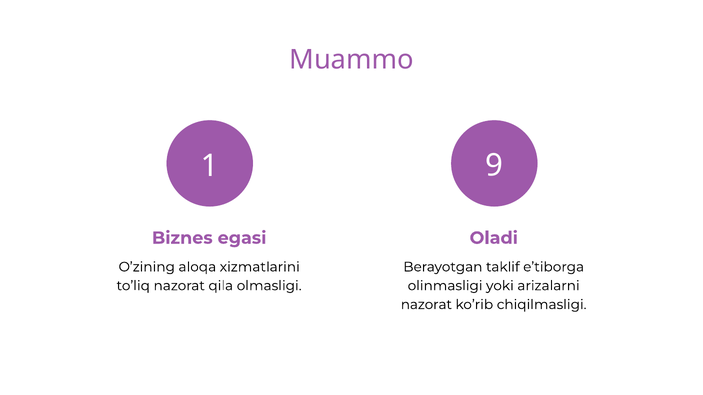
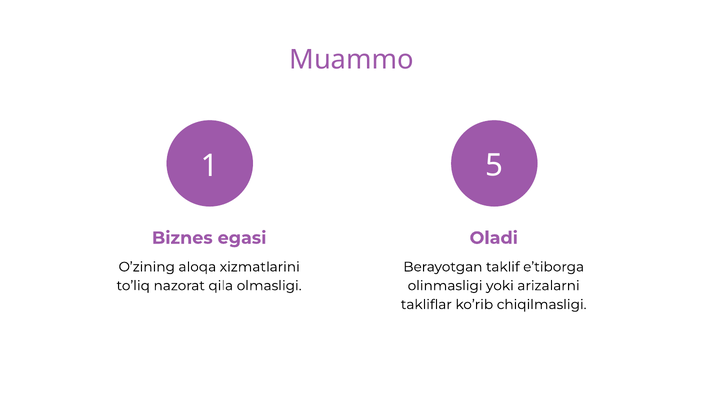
9: 9 -> 5
nazorat at (426, 305): nazorat -> takliflar
